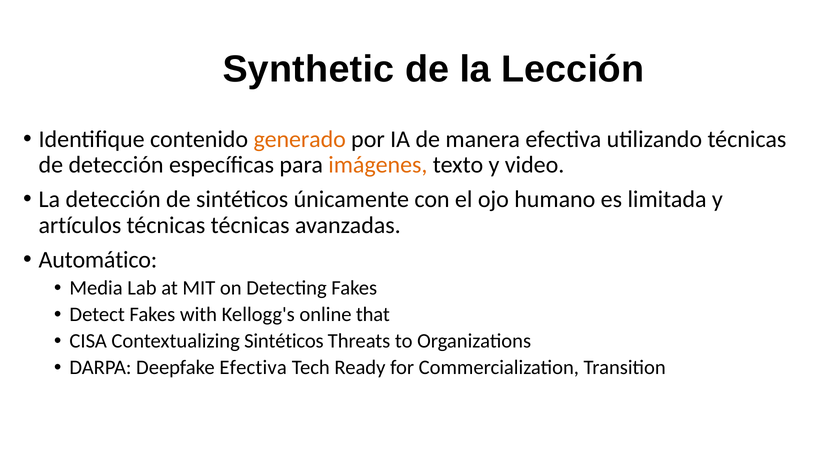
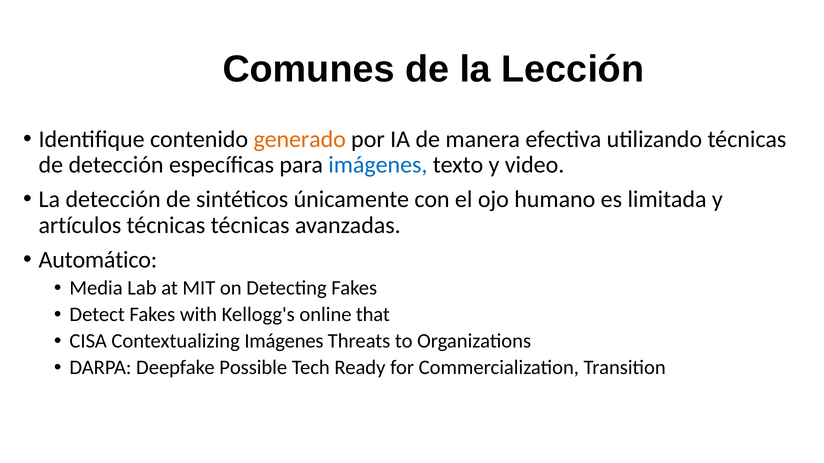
Synthetic: Synthetic -> Comunes
imágenes at (378, 165) colour: orange -> blue
Contextualizing Sintéticos: Sintéticos -> Imágenes
Deepfake Efectiva: Efectiva -> Possible
